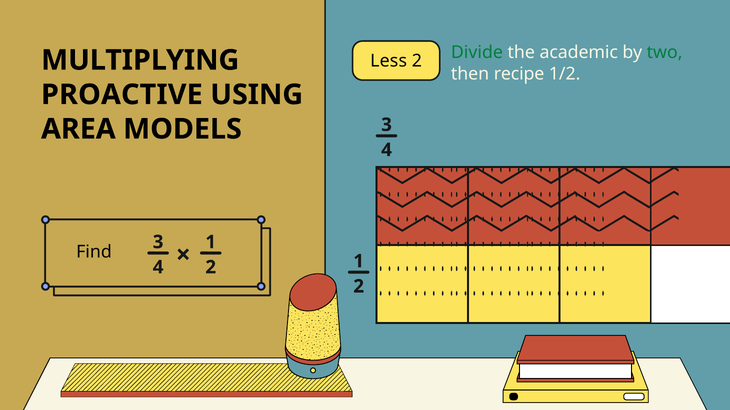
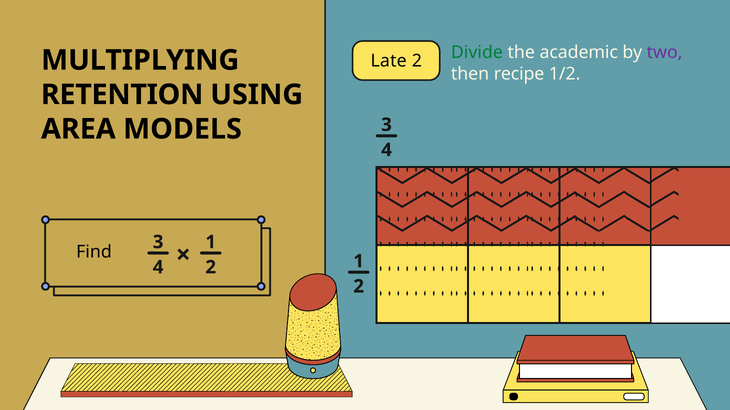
two colour: green -> purple
Less: Less -> Late
PROACTIVE: PROACTIVE -> RETENTION
